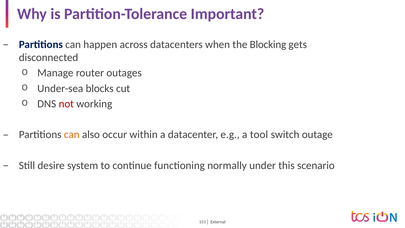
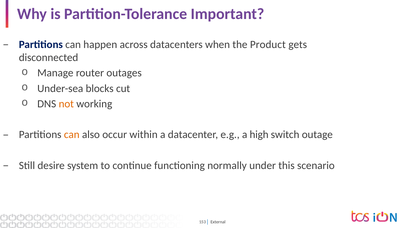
Blocking: Blocking -> Product
not colour: red -> orange
tool: tool -> high
